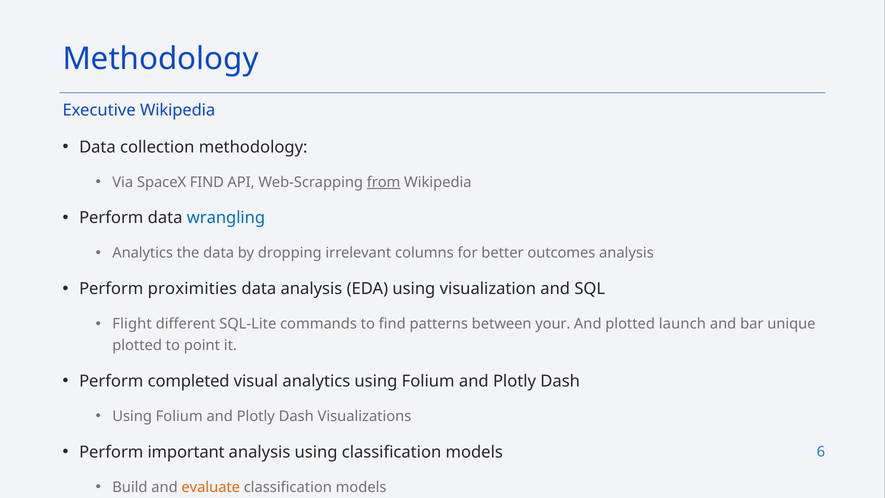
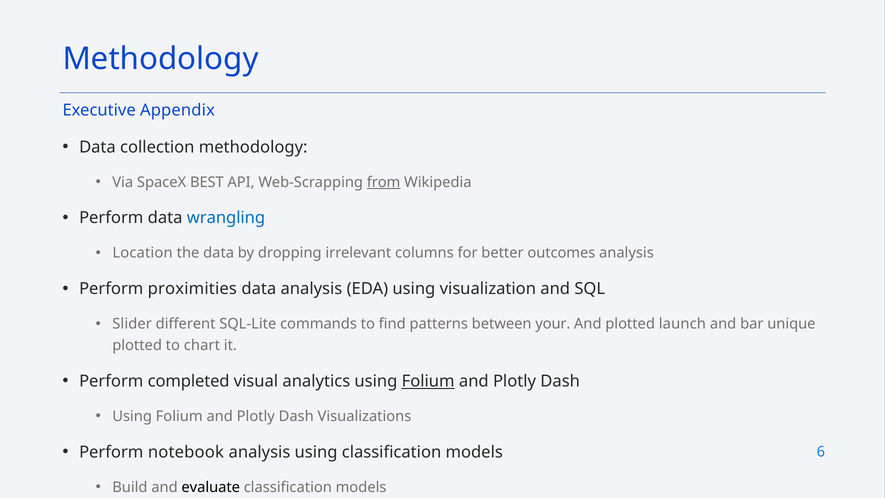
Executive Wikipedia: Wikipedia -> Appendix
SpaceX FIND: FIND -> BEST
Analytics at (143, 253): Analytics -> Location
Flight: Flight -> Slider
point: point -> chart
Folium at (428, 381) underline: none -> present
important: important -> notebook
evaluate colour: orange -> black
